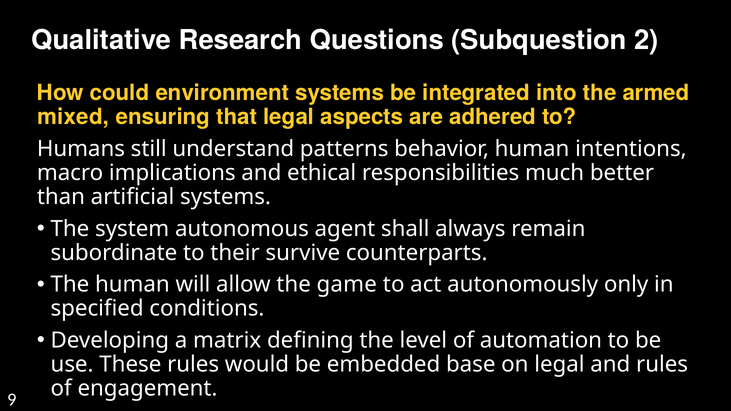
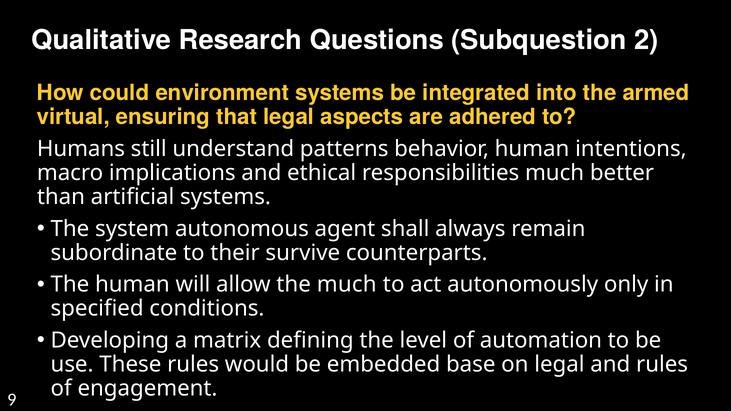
mixed: mixed -> virtual
the game: game -> much
